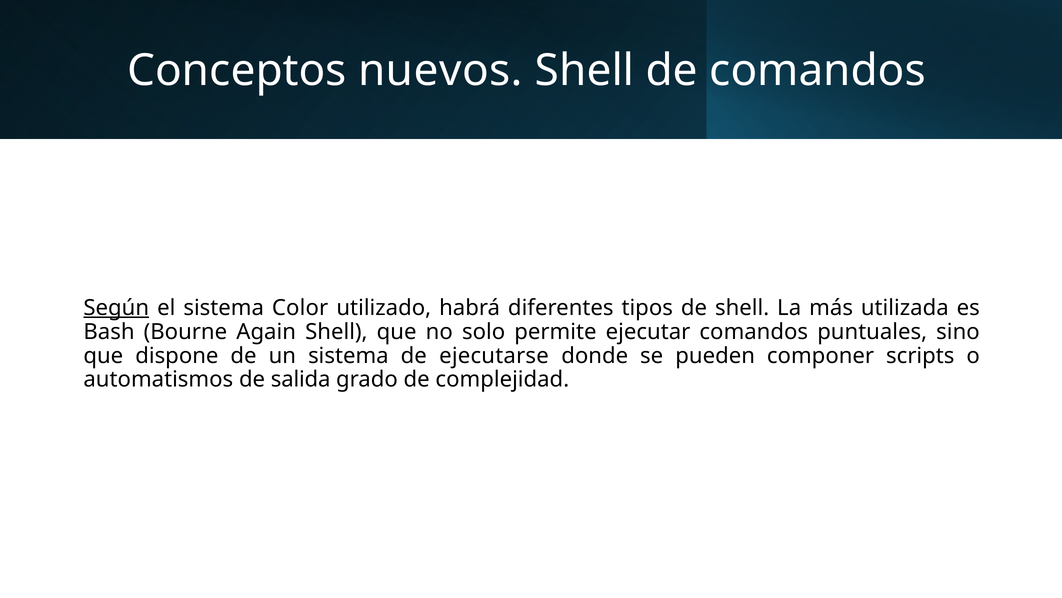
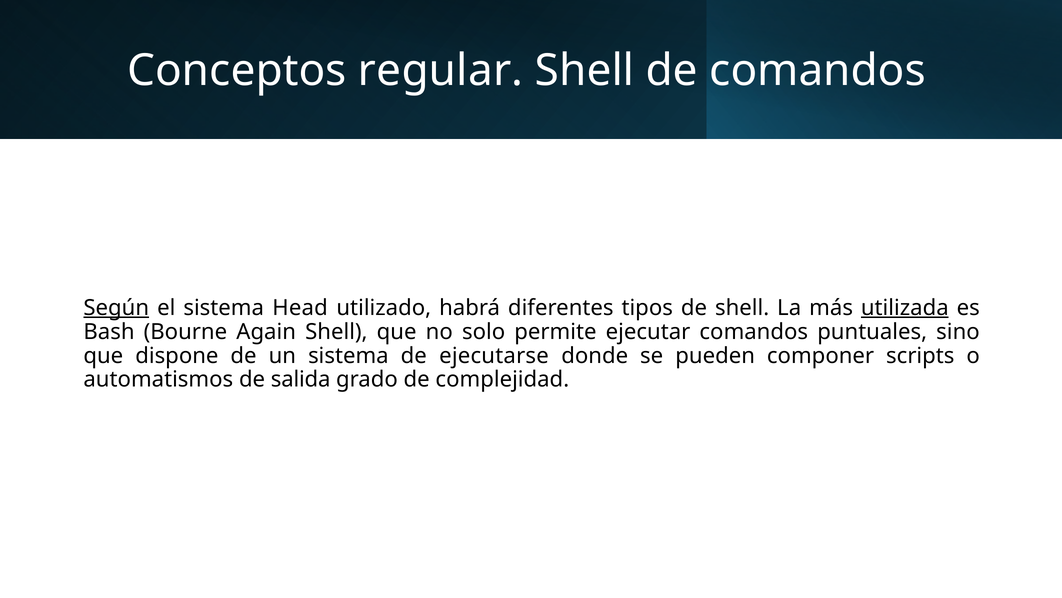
nuevos: nuevos -> regular
Color: Color -> Head
utilizada underline: none -> present
